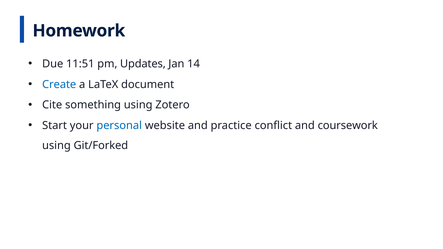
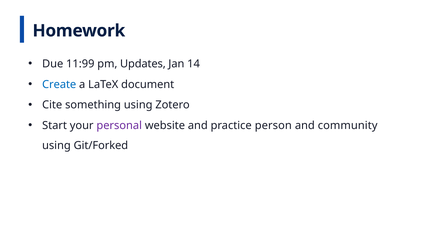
11:51: 11:51 -> 11:99
personal colour: blue -> purple
conflict: conflict -> person
coursework: coursework -> community
